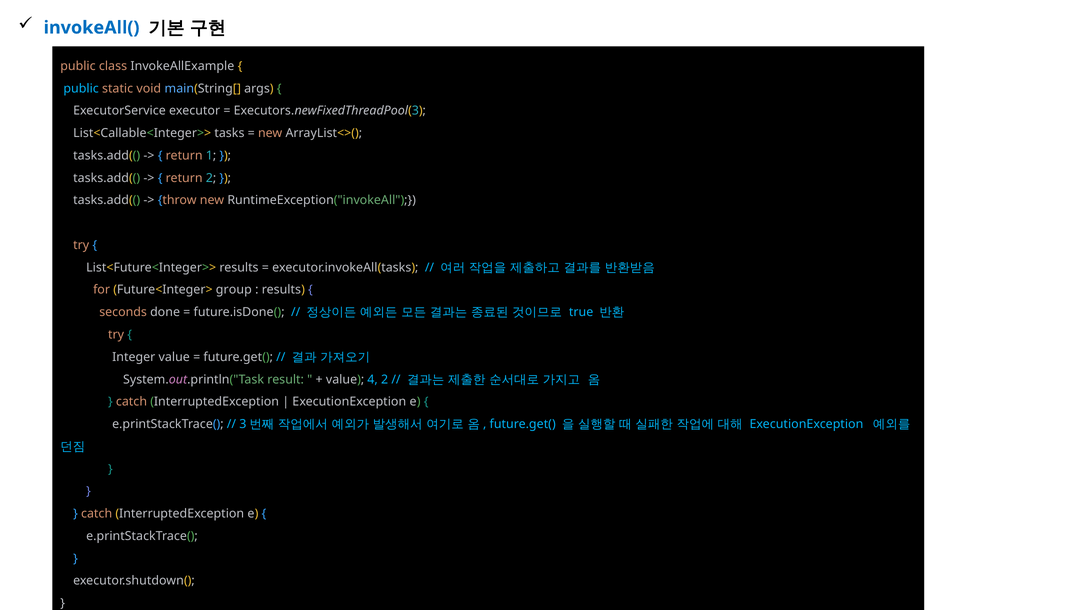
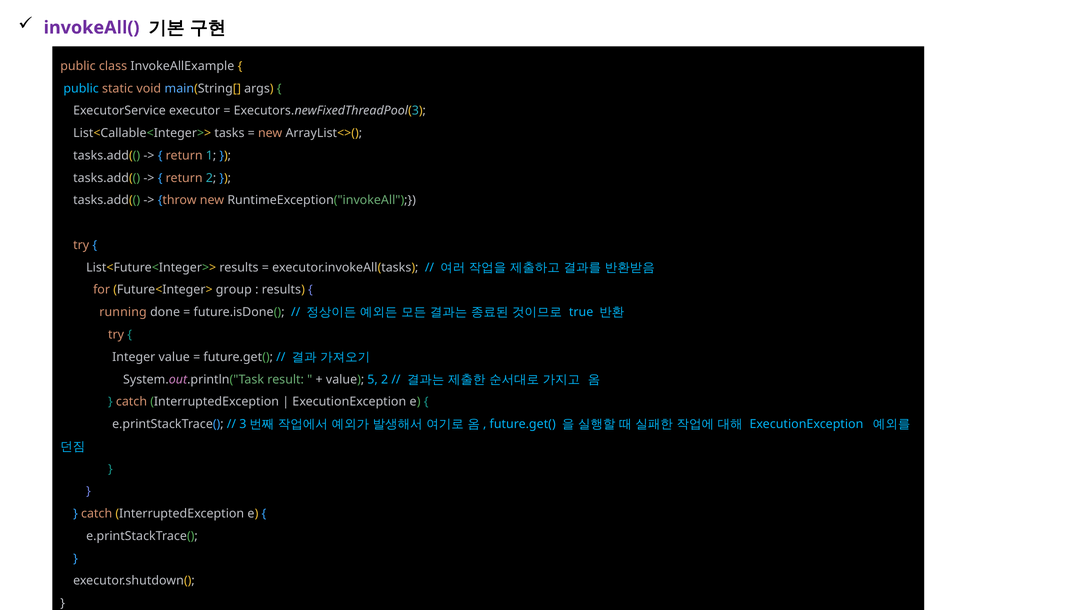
invokeAll( colour: blue -> purple
seconds: seconds -> running
4: 4 -> 5
